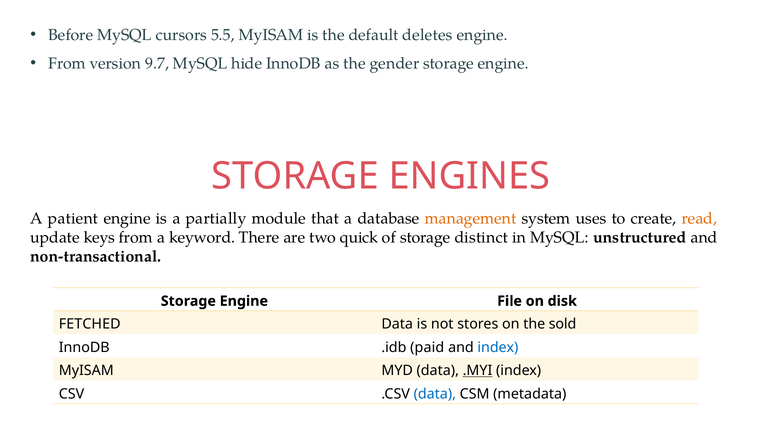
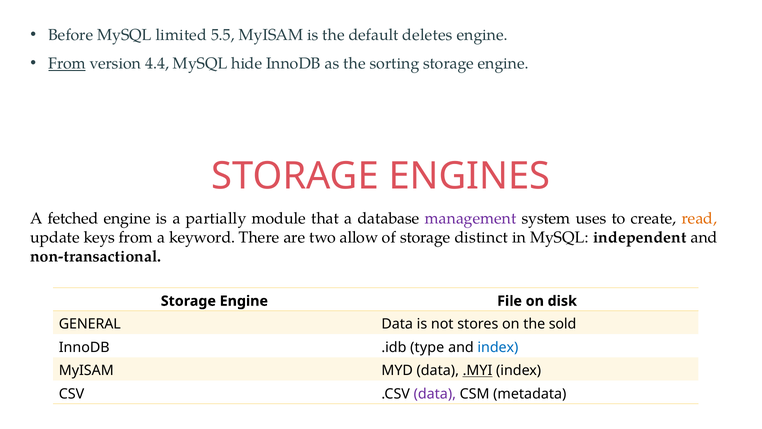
cursors: cursors -> limited
From at (67, 63) underline: none -> present
9.7: 9.7 -> 4.4
gender: gender -> sorting
patient: patient -> fetched
management colour: orange -> purple
quick: quick -> allow
unstructured: unstructured -> independent
FETCHED: FETCHED -> GENERAL
paid: paid -> type
data at (435, 394) colour: blue -> purple
